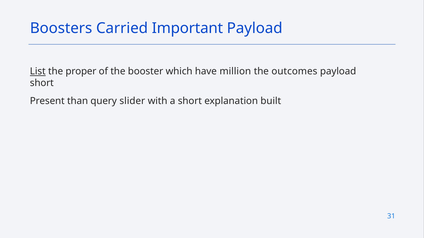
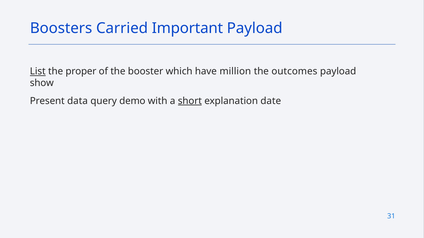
short at (42, 83): short -> show
than: than -> data
slider: slider -> demo
short at (190, 101) underline: none -> present
built: built -> date
